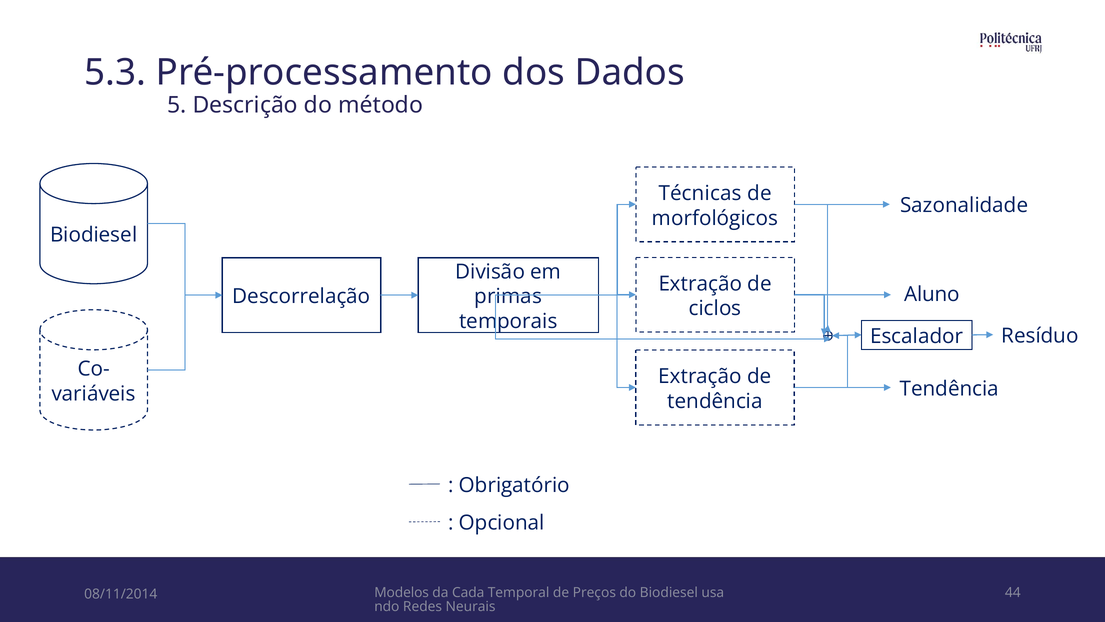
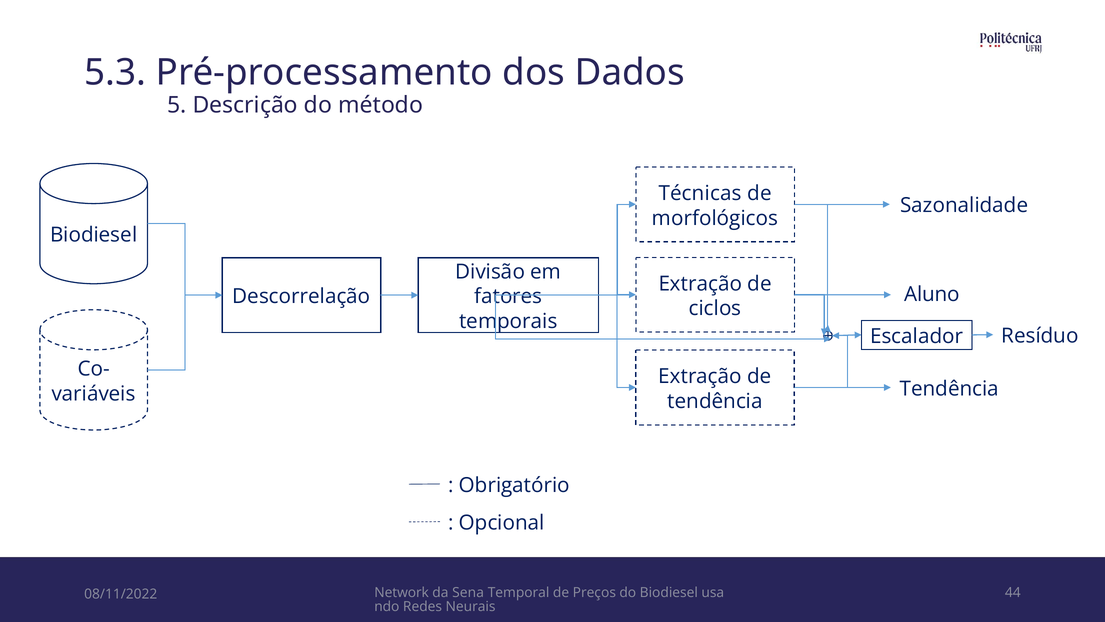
primas: primas -> fatores
Modelos: Modelos -> Network
Cada: Cada -> Sena
08/11/2014: 08/11/2014 -> 08/11/2022
